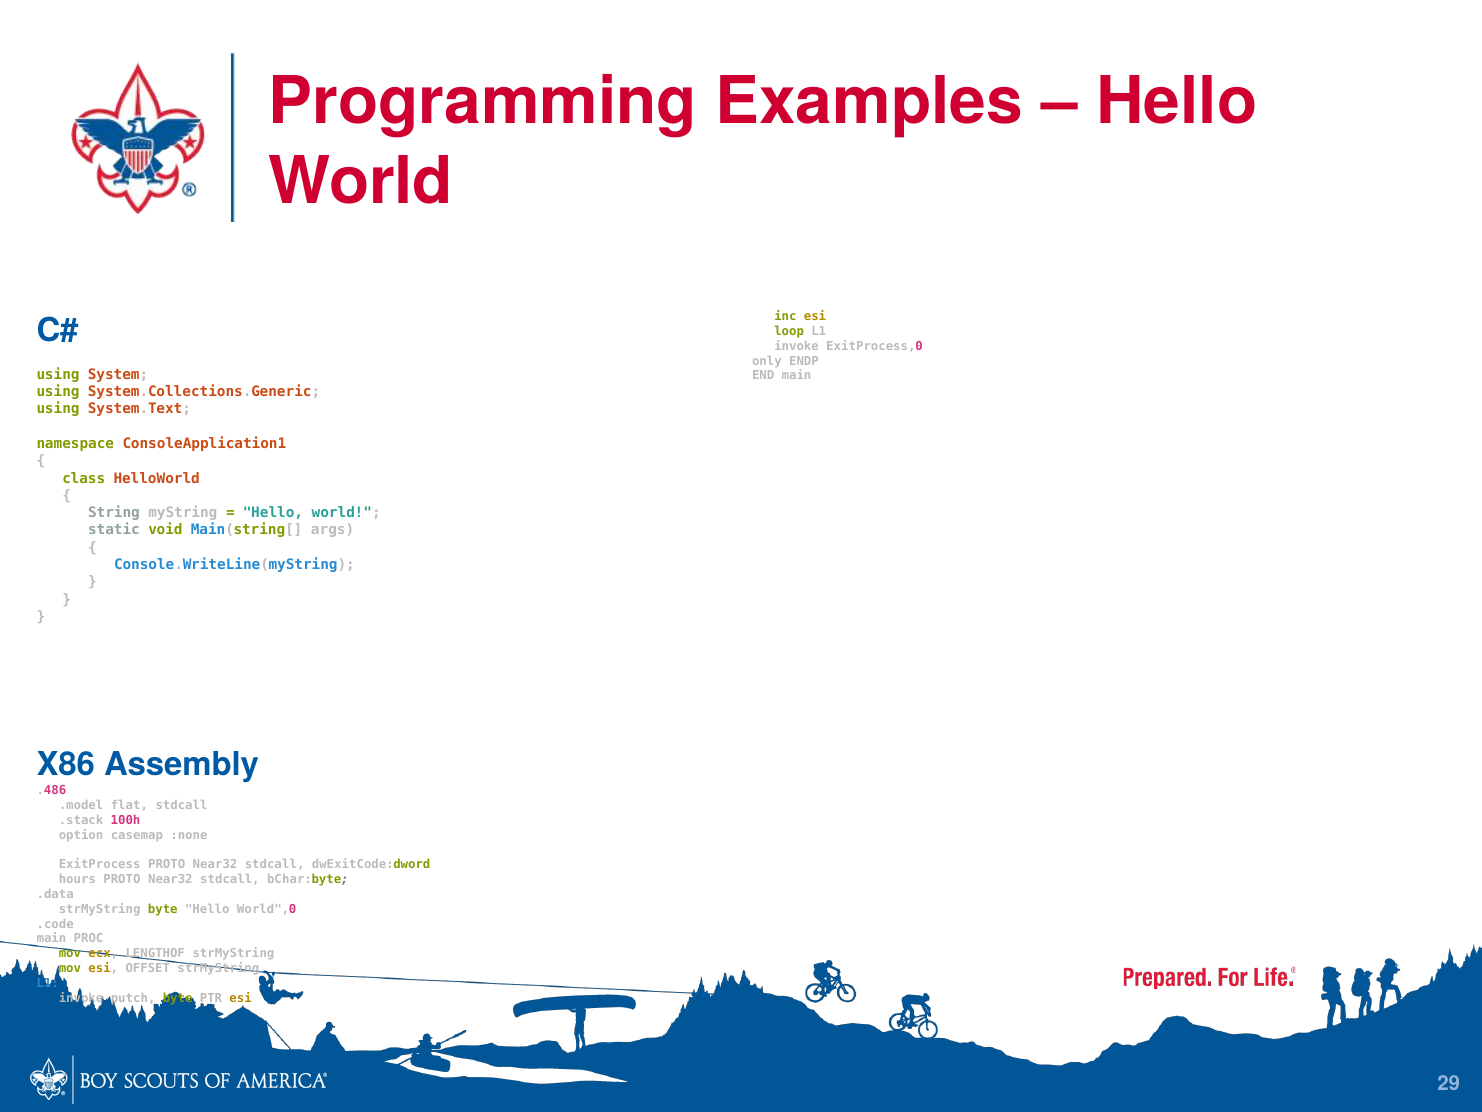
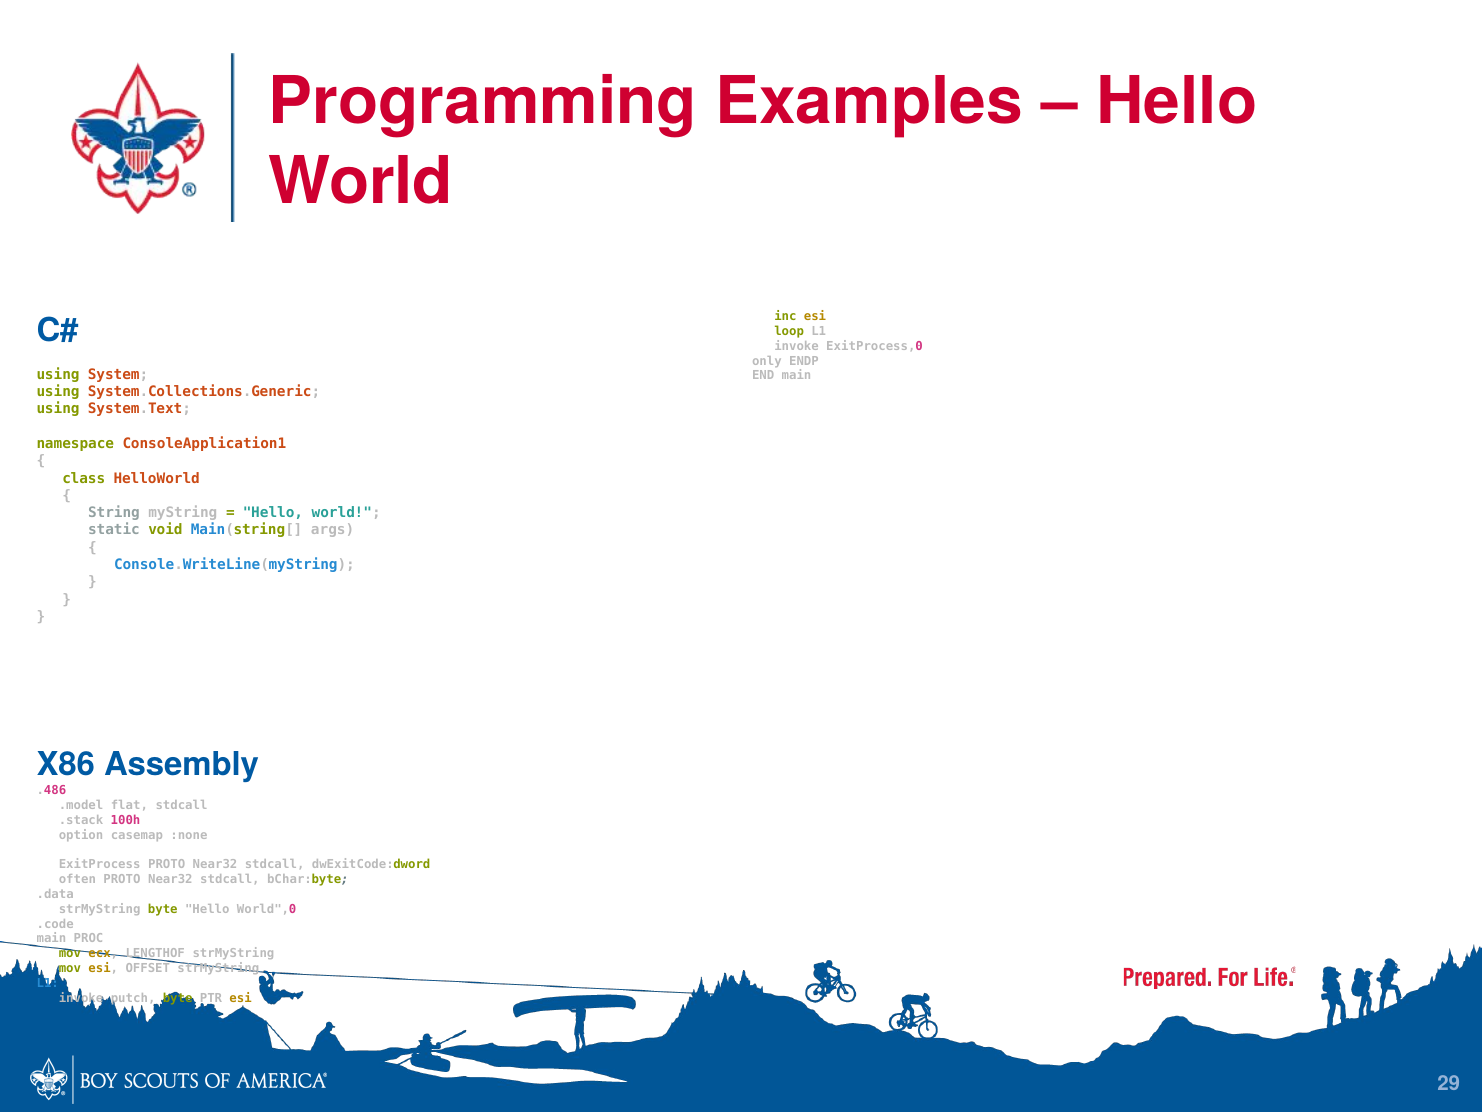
hours: hours -> often
